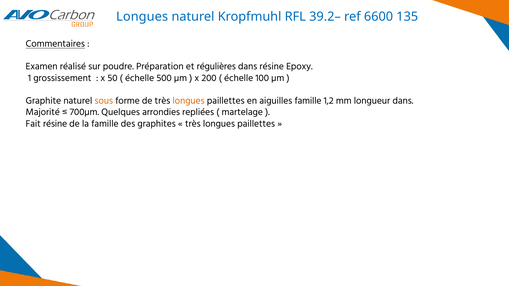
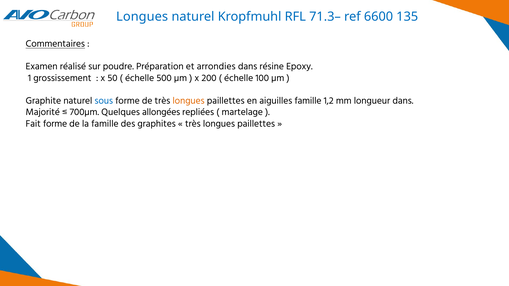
39.2–: 39.2– -> 71.3–
régulières: régulières -> arrondies
sous colour: orange -> blue
arrondies: arrondies -> allongées
Fait résine: résine -> forme
